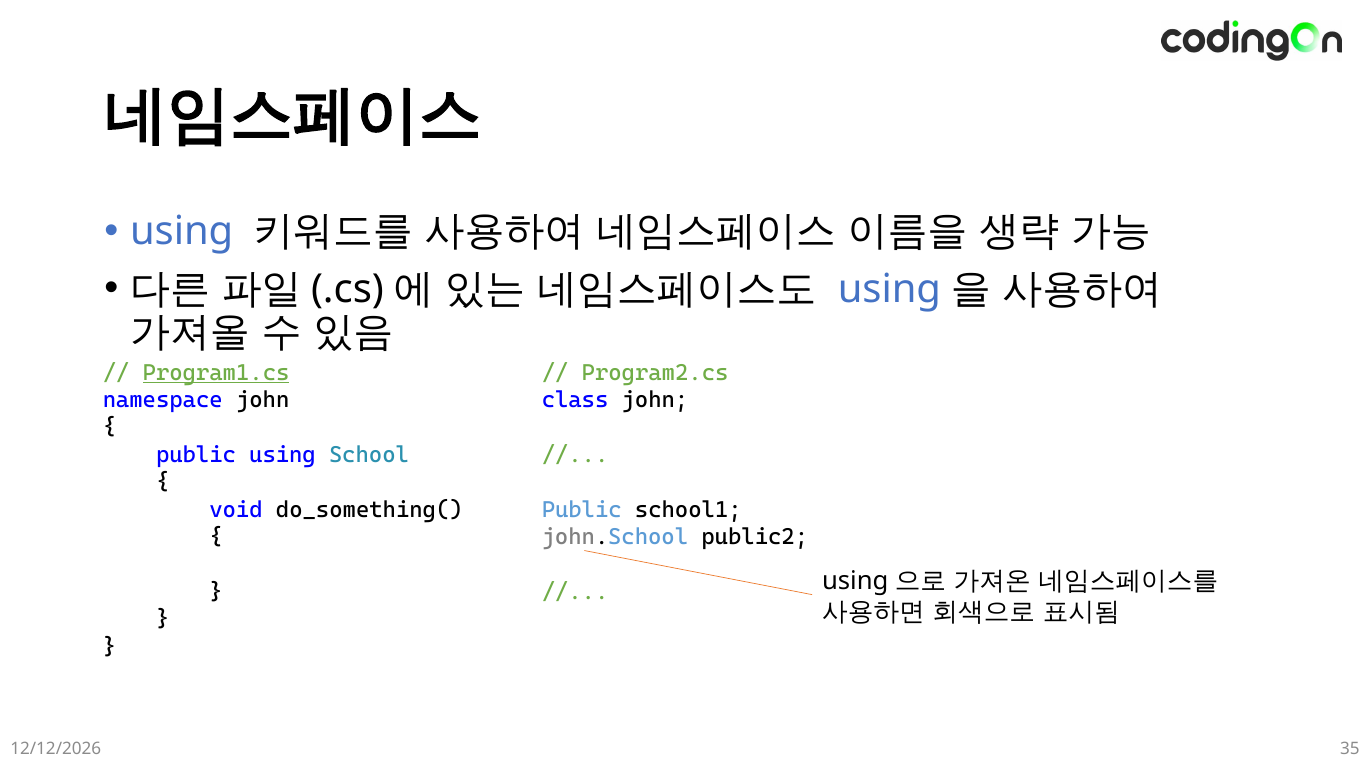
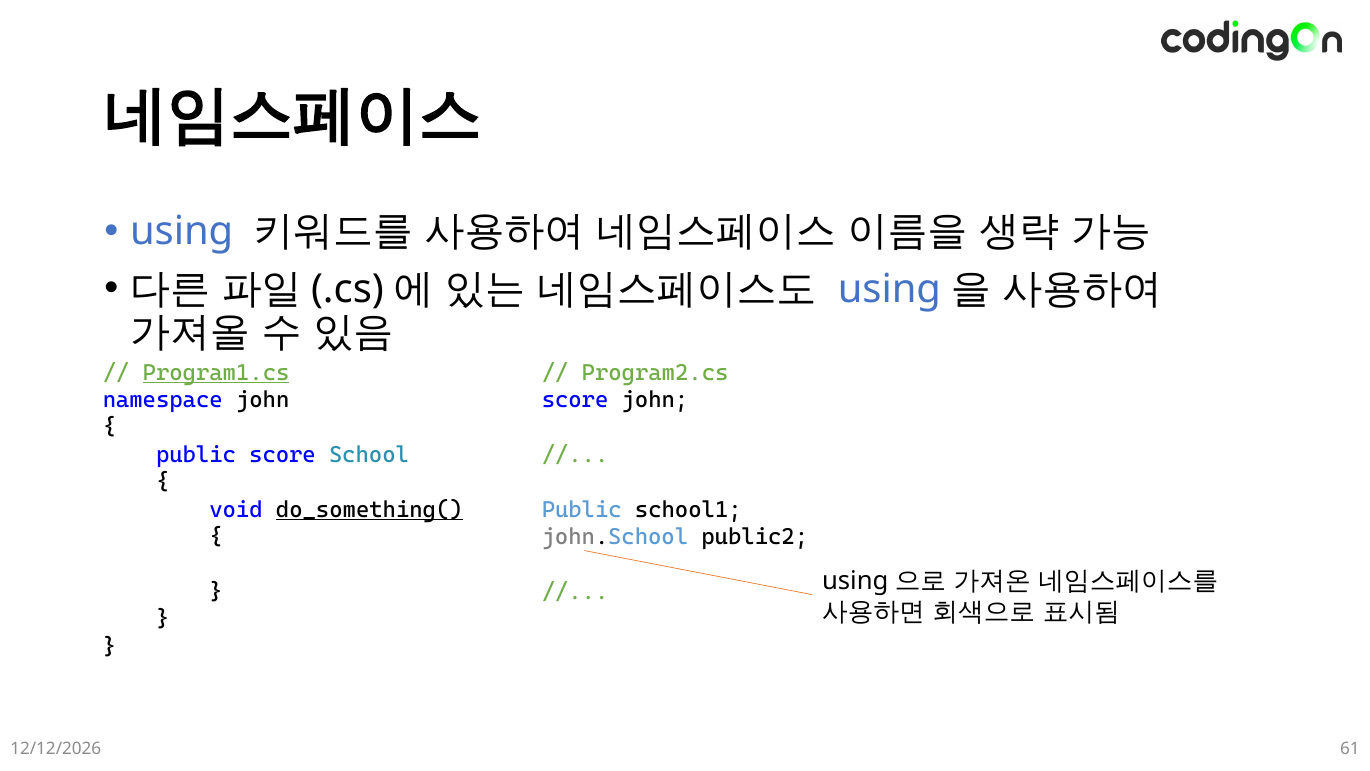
class at (575, 400): class -> score
public using: using -> score
do_something( underline: none -> present
35: 35 -> 61
